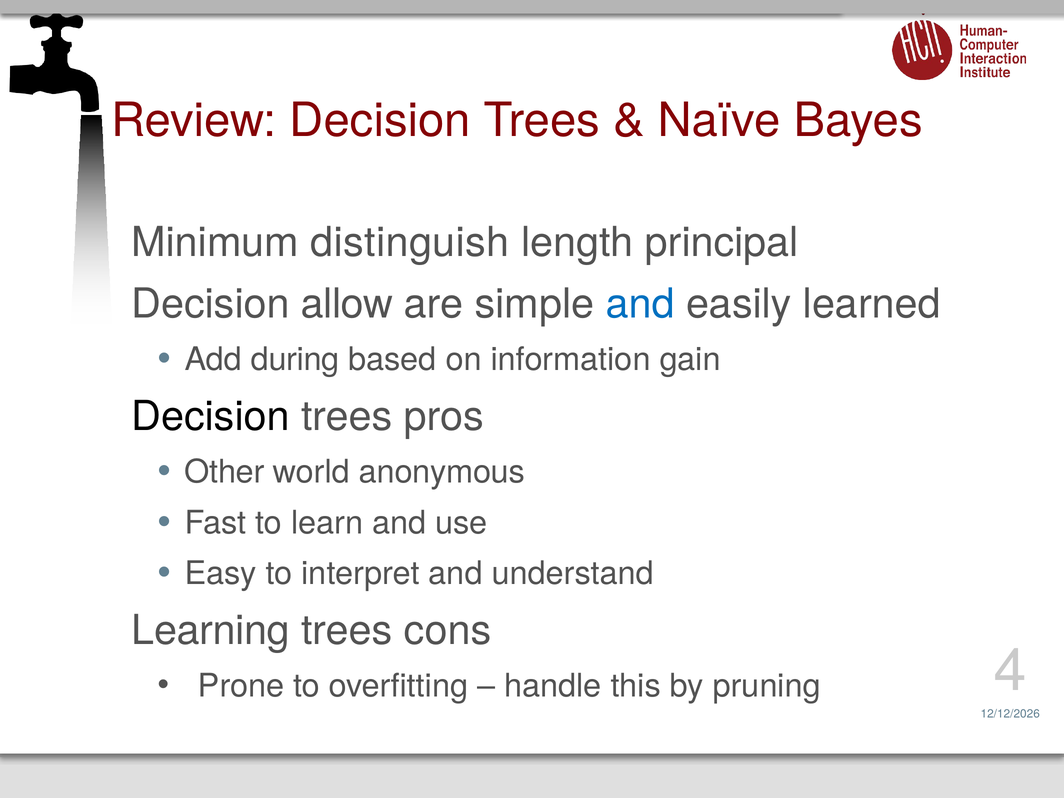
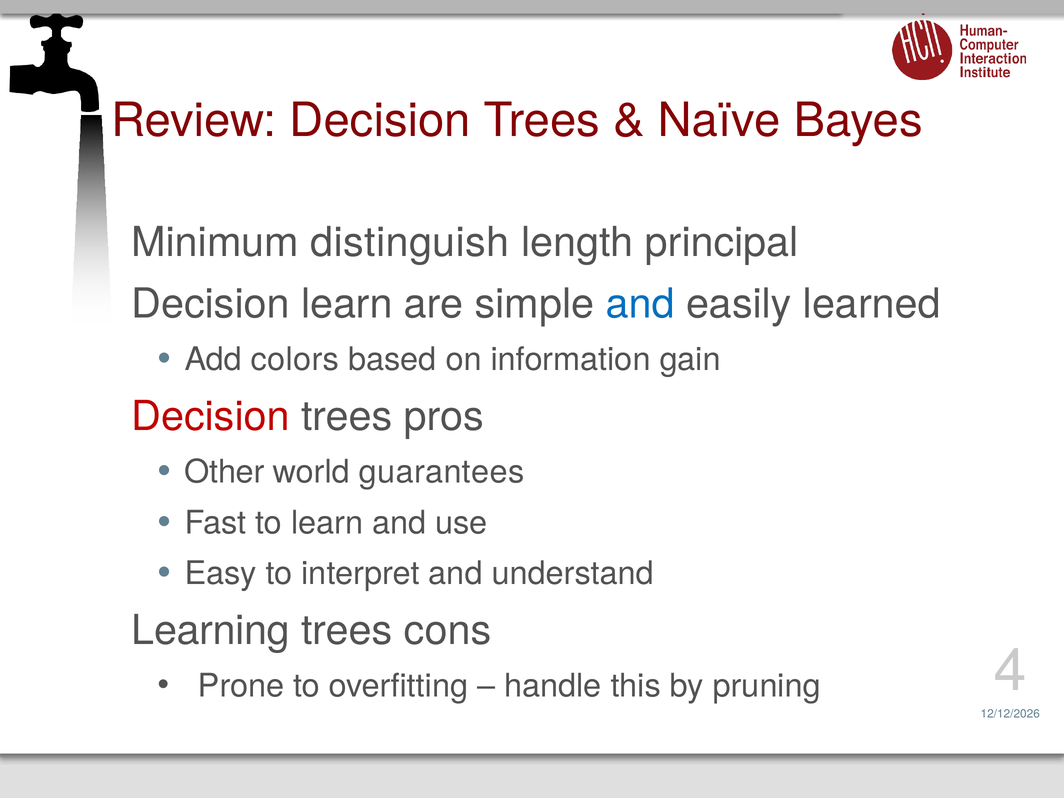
Decision allow: allow -> learn
during: during -> colors
Decision at (211, 416) colour: black -> red
anonymous: anonymous -> guarantees
